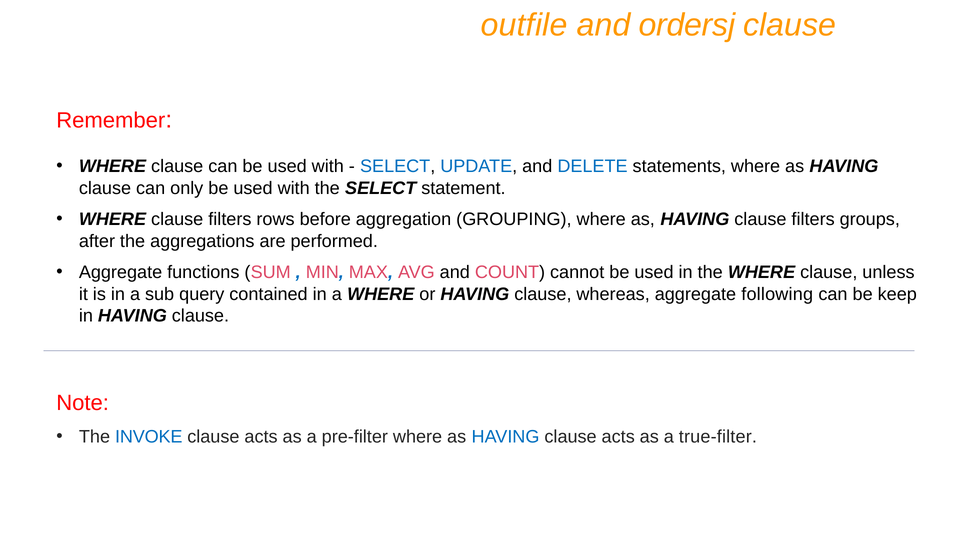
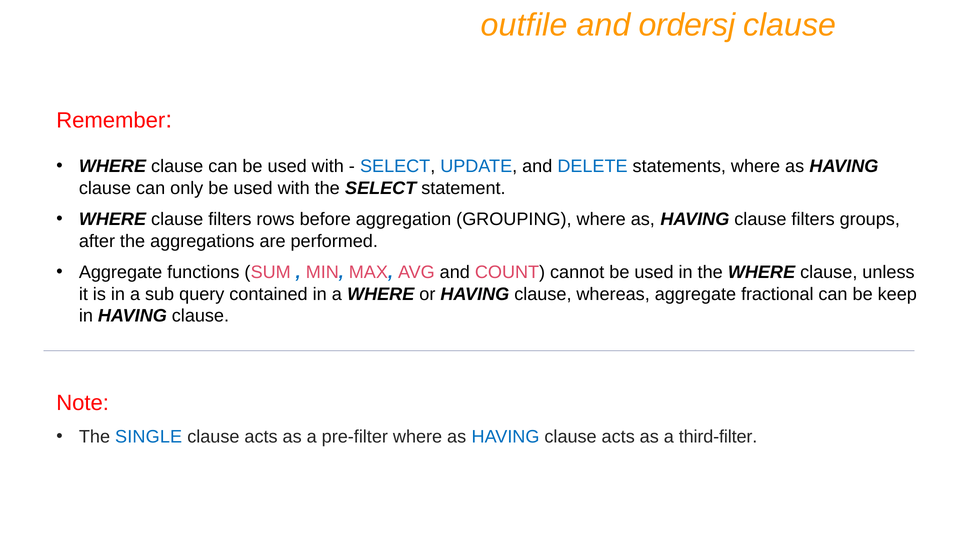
following: following -> fractional
INVOKE: INVOKE -> SINGLE
true-filter: true-filter -> third-filter
